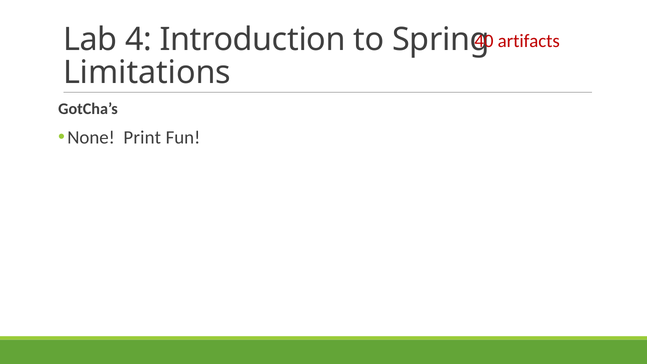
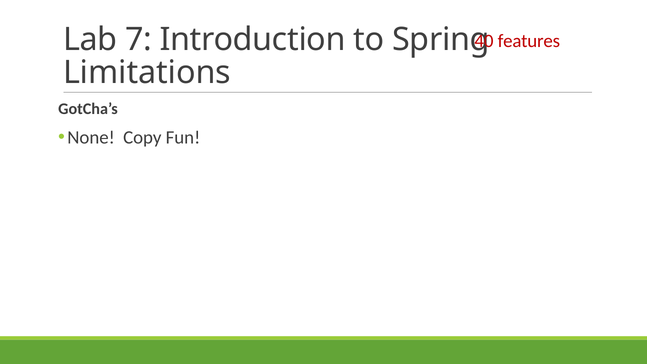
4: 4 -> 7
artifacts: artifacts -> features
Print: Print -> Copy
